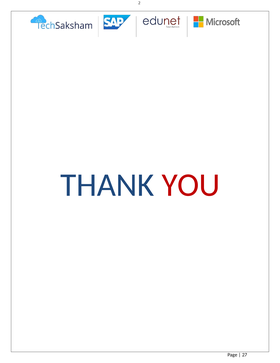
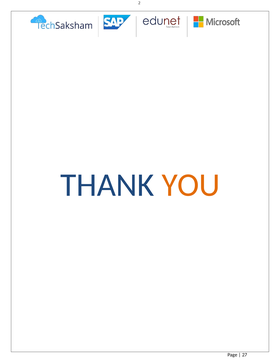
YOU colour: red -> orange
